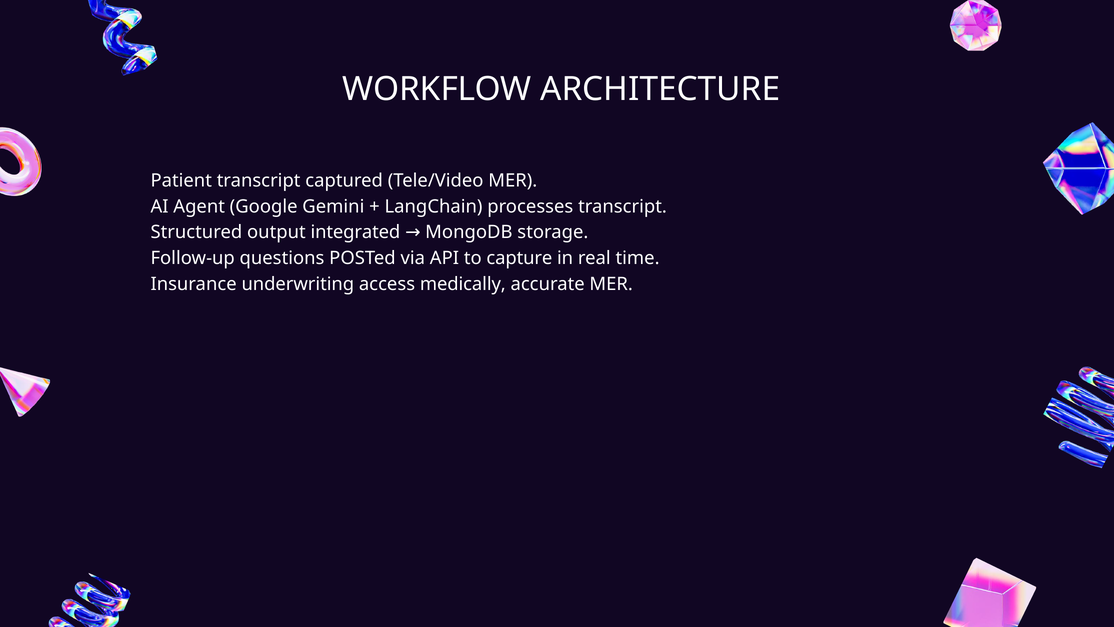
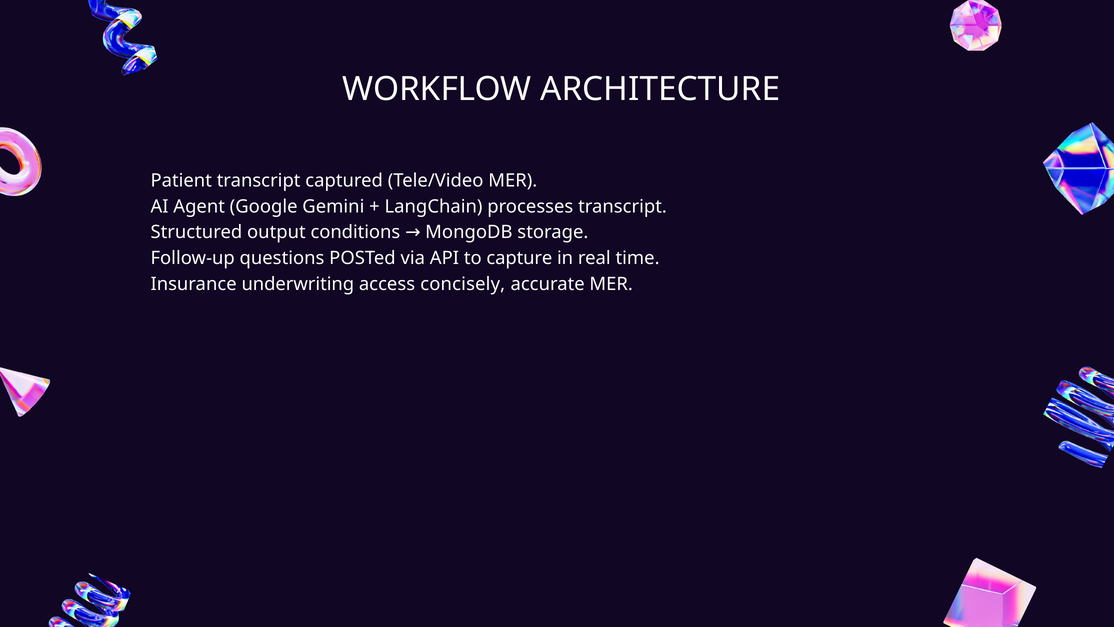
integrated: integrated -> conditions
medically: medically -> concisely
